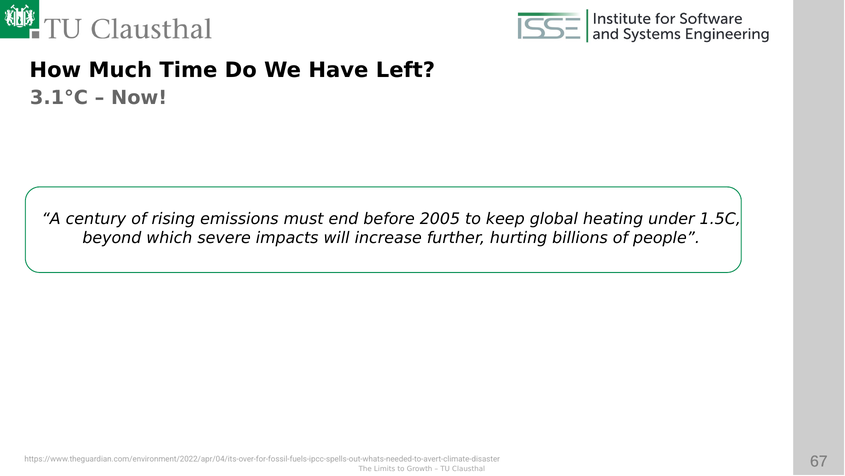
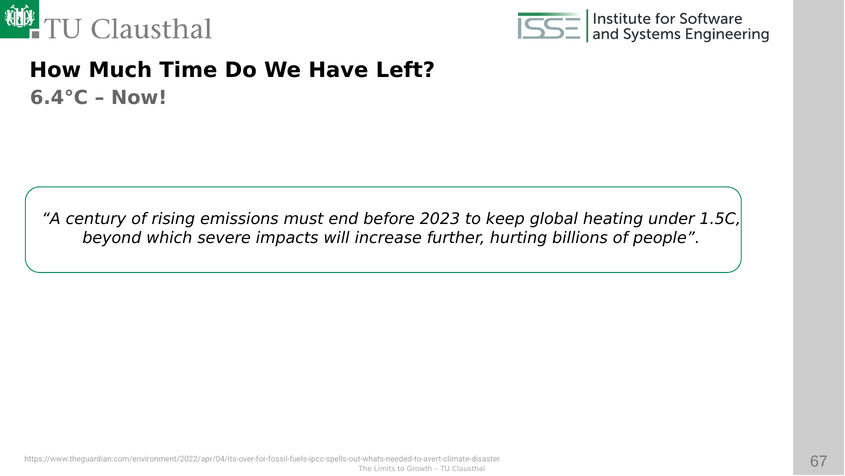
3.1°C: 3.1°C -> 6.4°C
2005: 2005 -> 2023
